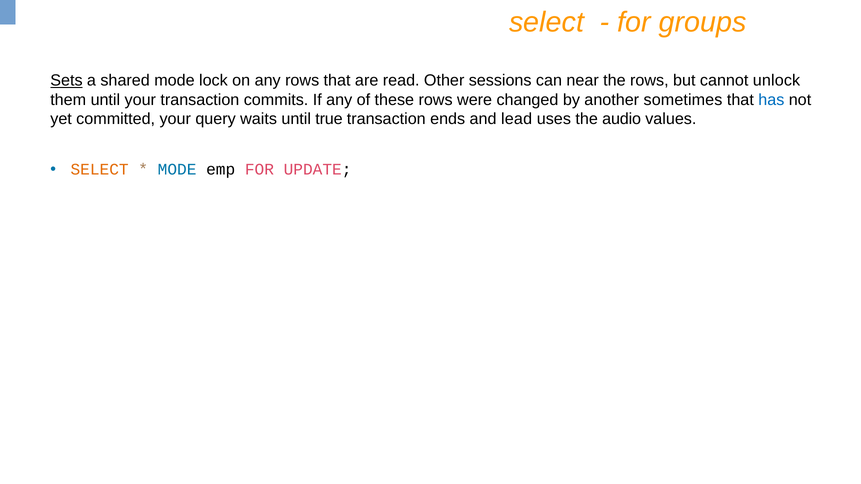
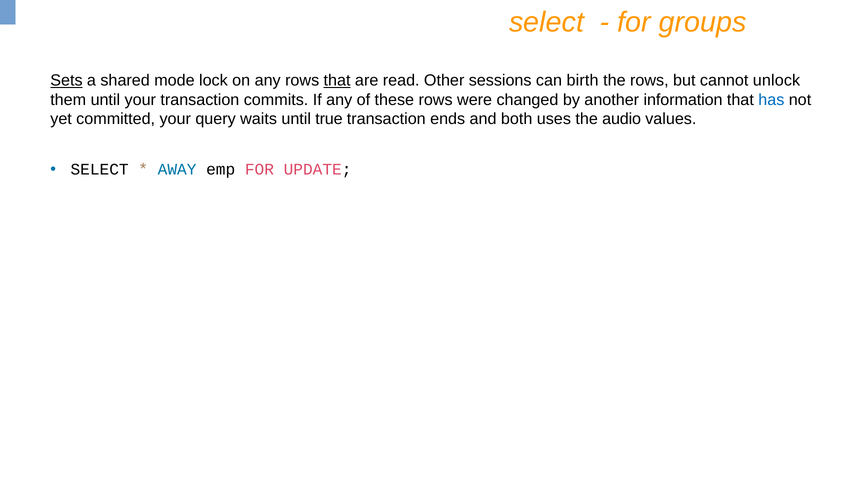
that at (337, 80) underline: none -> present
near: near -> birth
sometimes: sometimes -> information
lead: lead -> both
SELECT at (100, 170) colour: orange -> black
MODE at (177, 170): MODE -> AWAY
